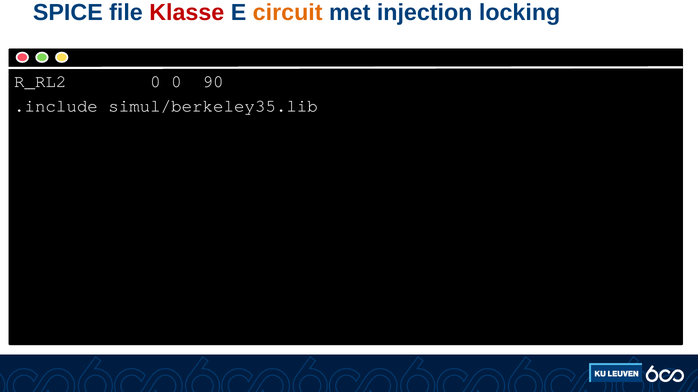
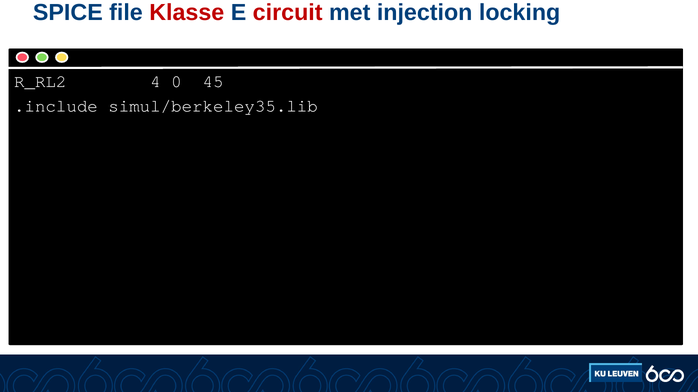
circuit colour: orange -> red
R_RL2 0: 0 -> 4
90: 90 -> 45
